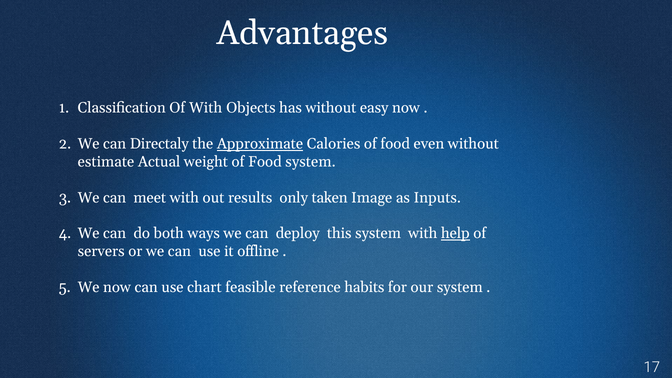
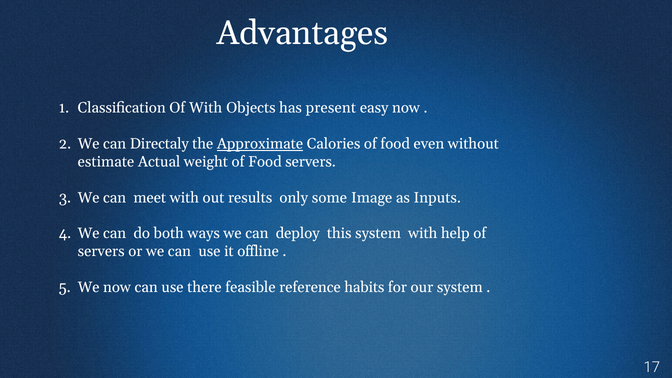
has without: without -> present
Food system: system -> servers
taken: taken -> some
help underline: present -> none
chart: chart -> there
